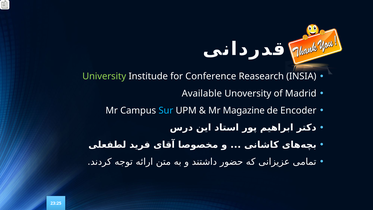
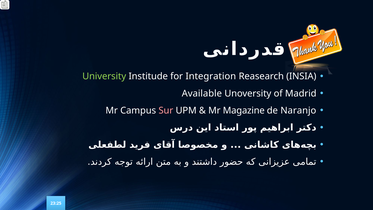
Conference: Conference -> Integration
Sur colour: light blue -> pink
Encoder: Encoder -> Naranjo
